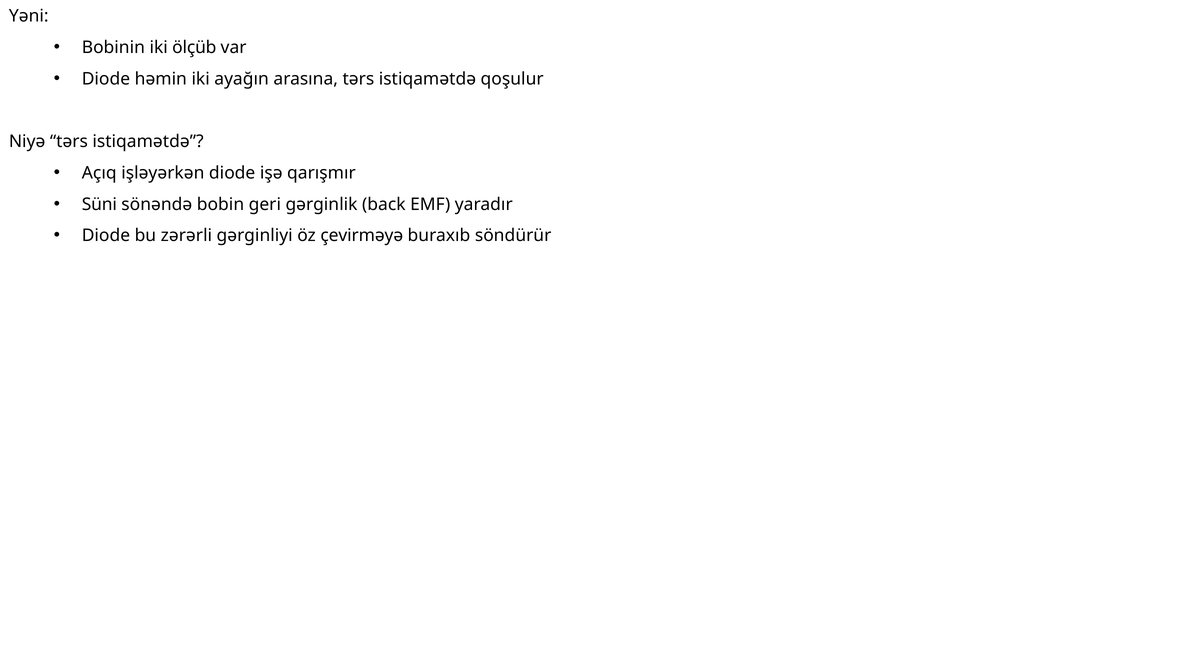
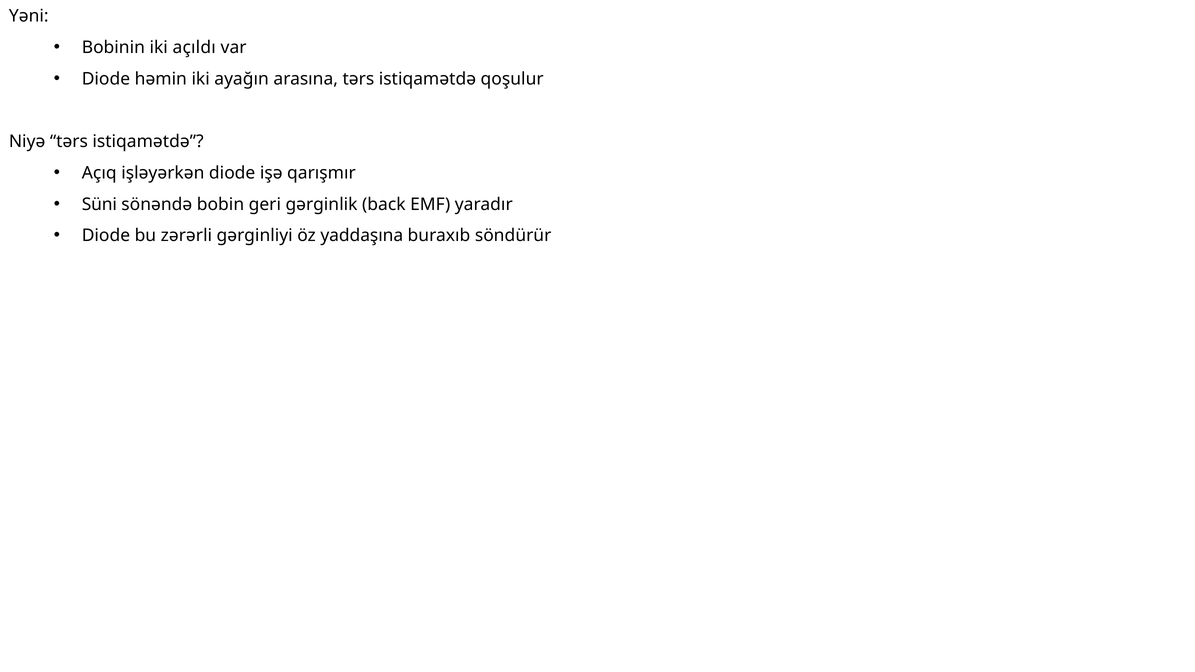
ölçüb: ölçüb -> açıldı
çevirməyə: çevirməyə -> yaddaşına
